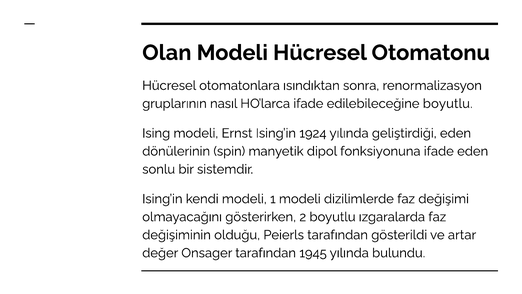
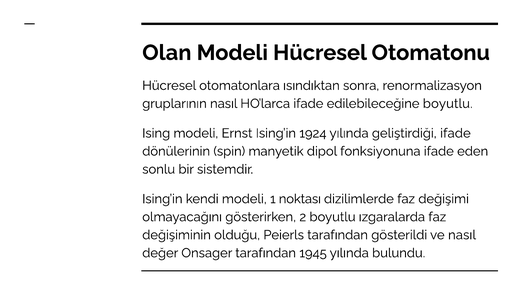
geliştirdiği eden: eden -> ifade
1 modeli: modeli -> noktası
ve artar: artar -> nasıl
